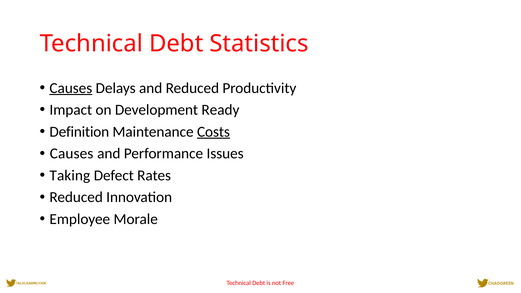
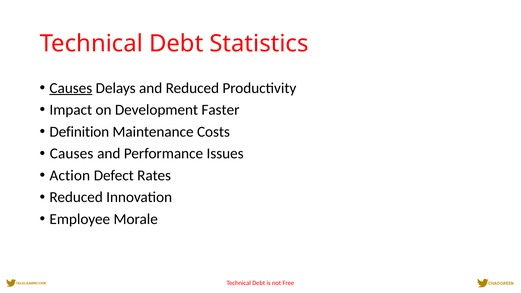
Ready: Ready -> Faster
Costs underline: present -> none
Taking: Taking -> Action
